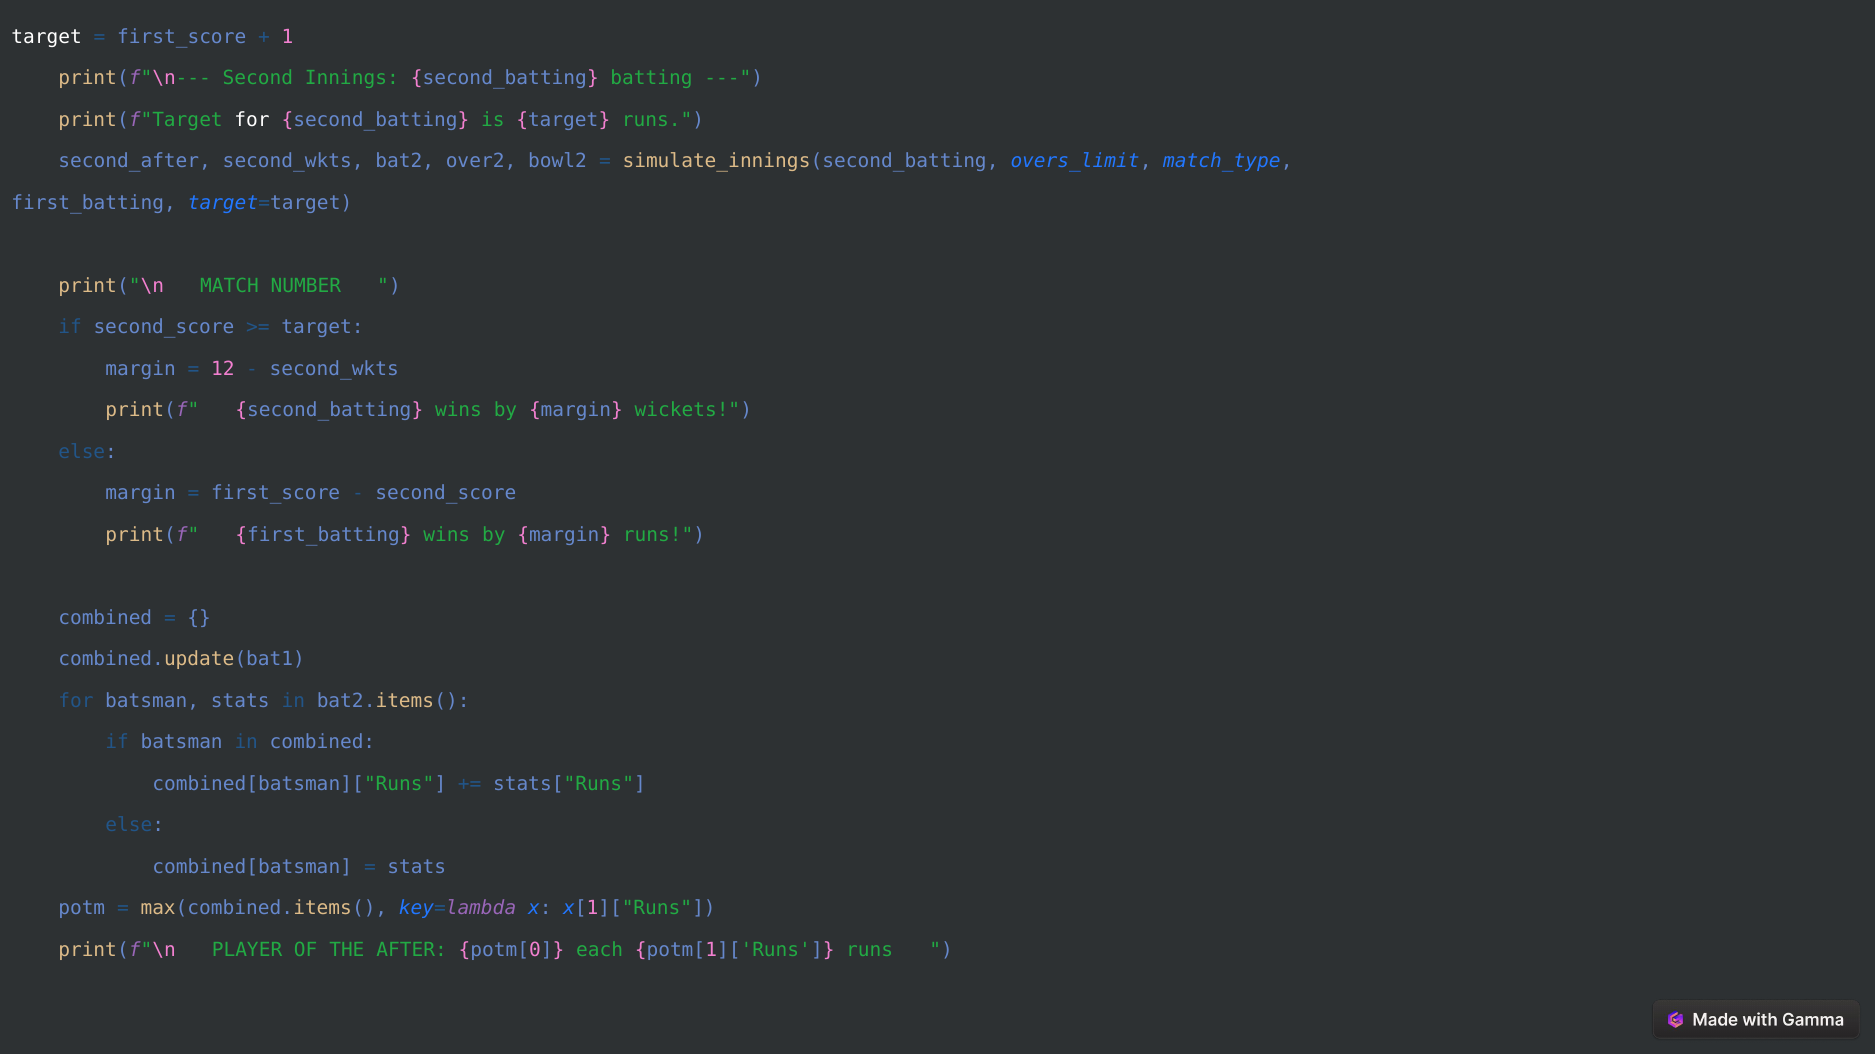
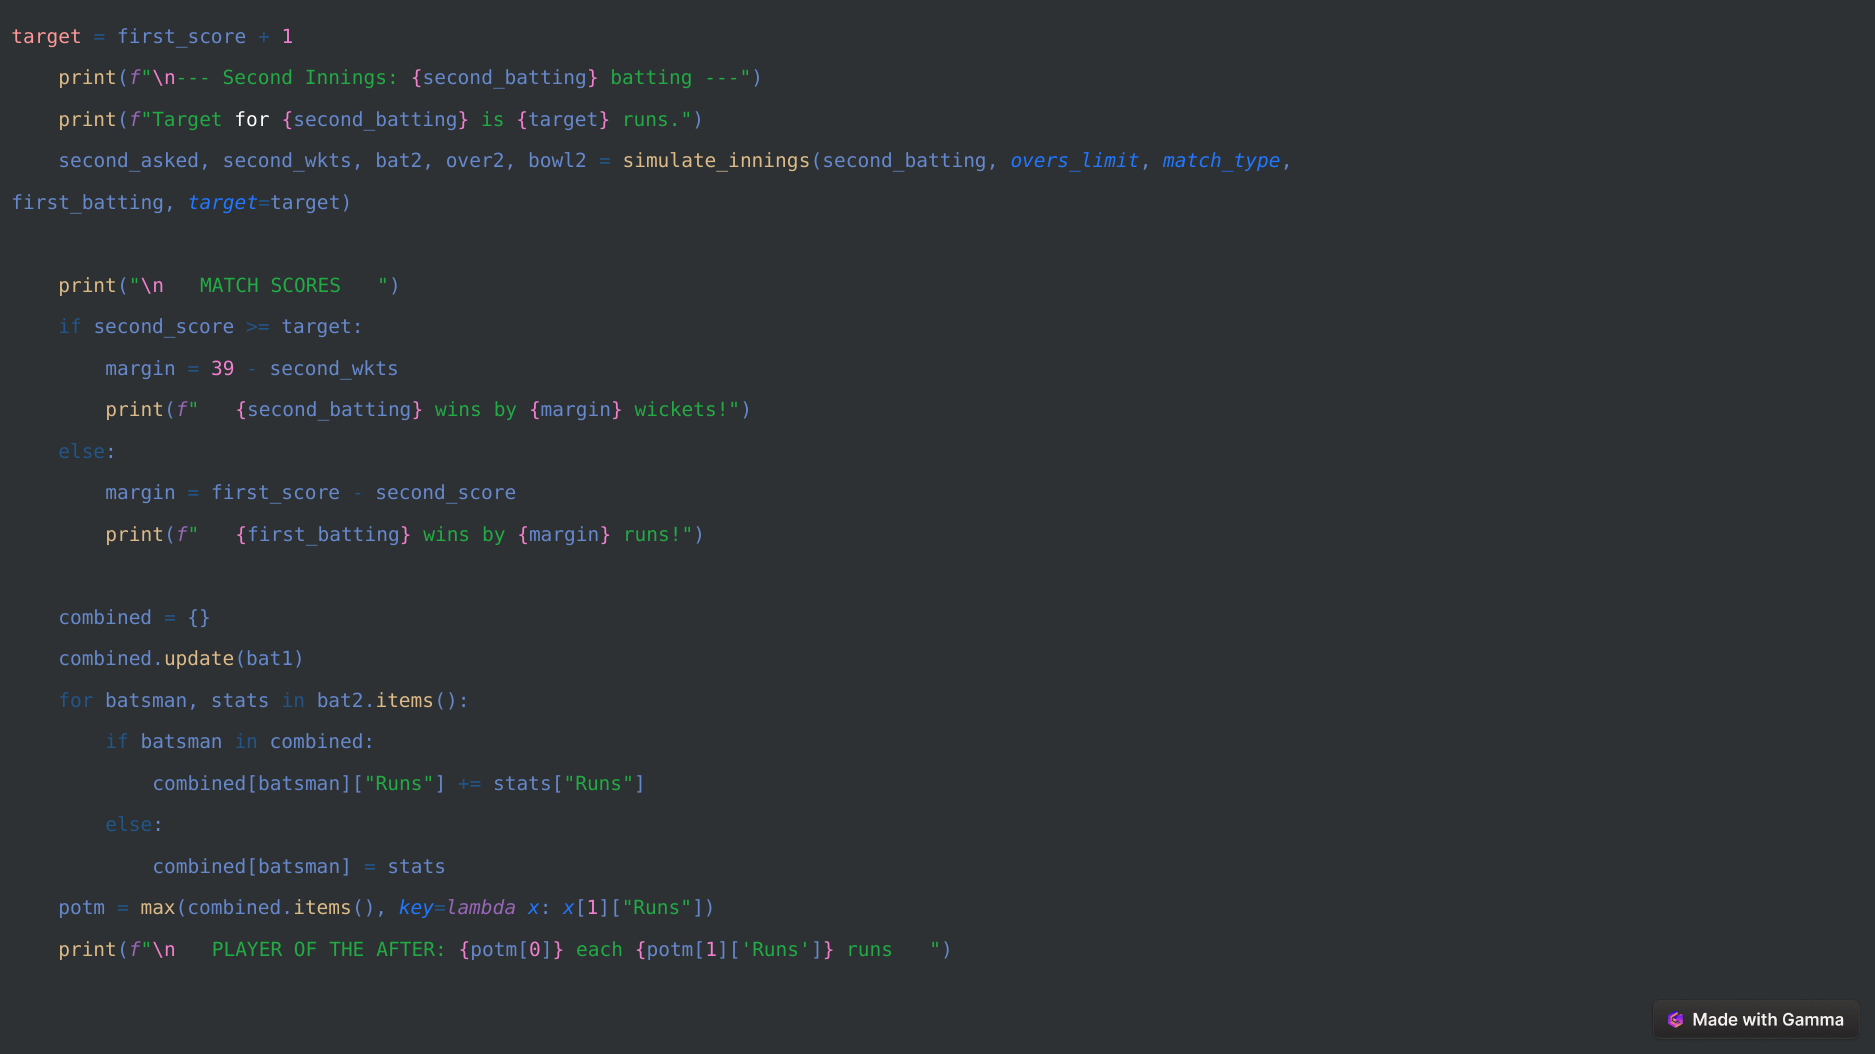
target at (47, 37) colour: white -> pink
second_after: second_after -> second_asked
NUMBER: NUMBER -> SCORES
12: 12 -> 39
